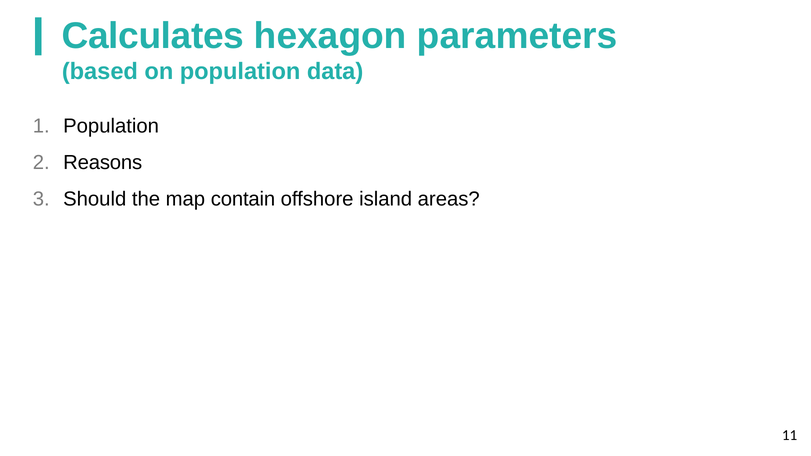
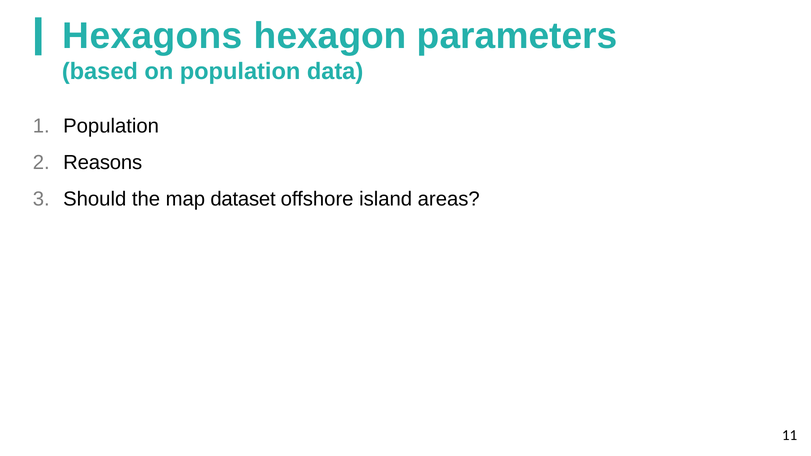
Calculates: Calculates -> Hexagons
contain: contain -> dataset
